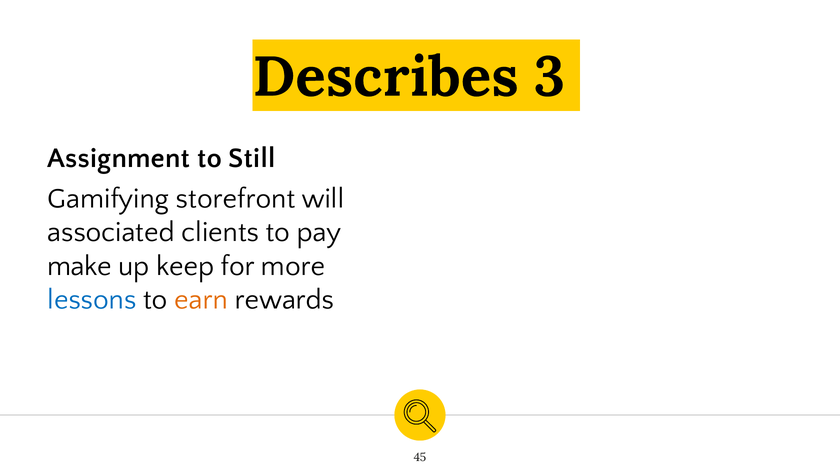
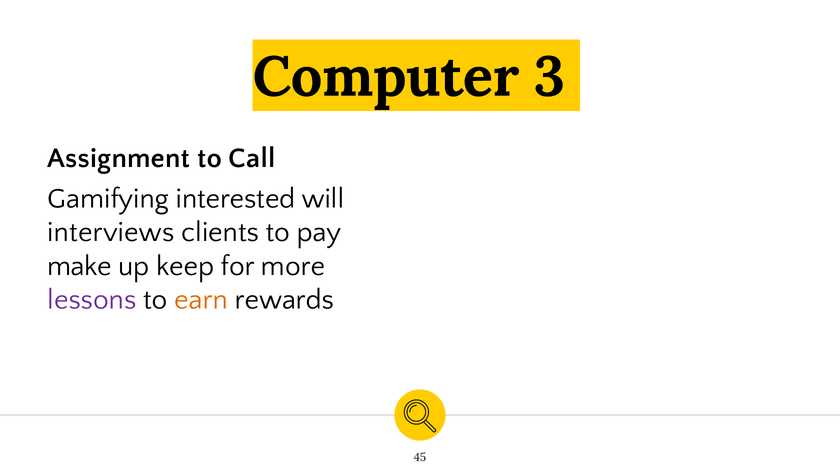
Describes: Describes -> Computer
Still: Still -> Call
storefront: storefront -> interested
associated: associated -> interviews
lessons colour: blue -> purple
